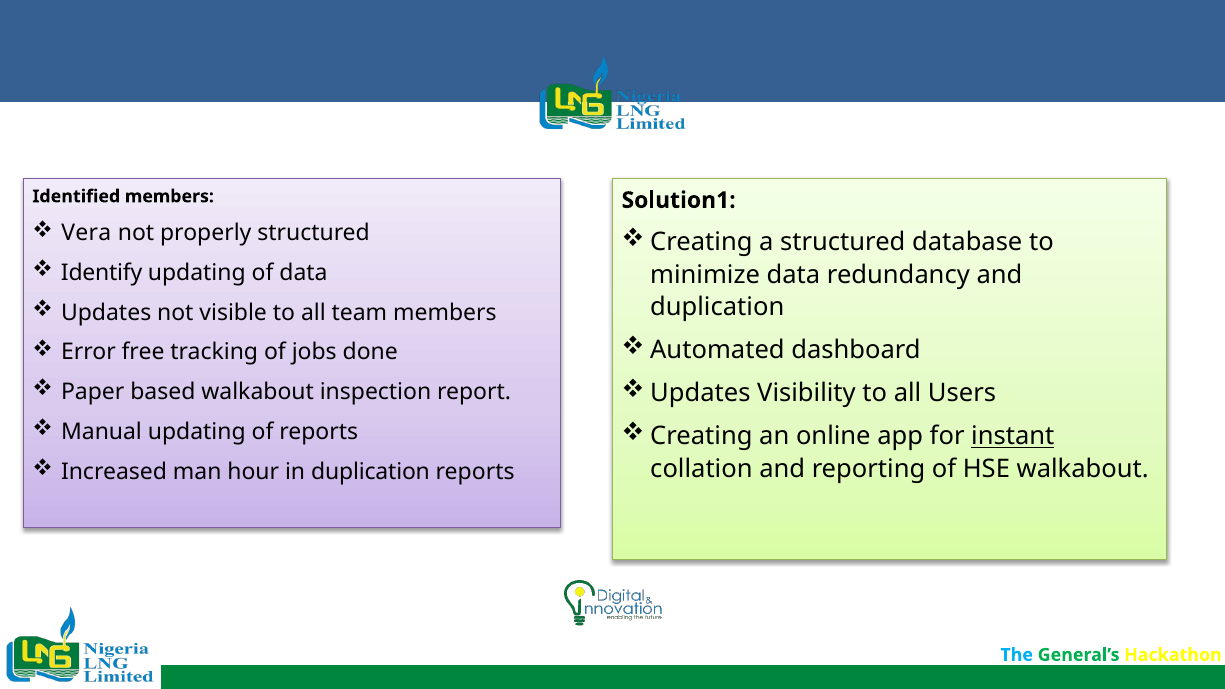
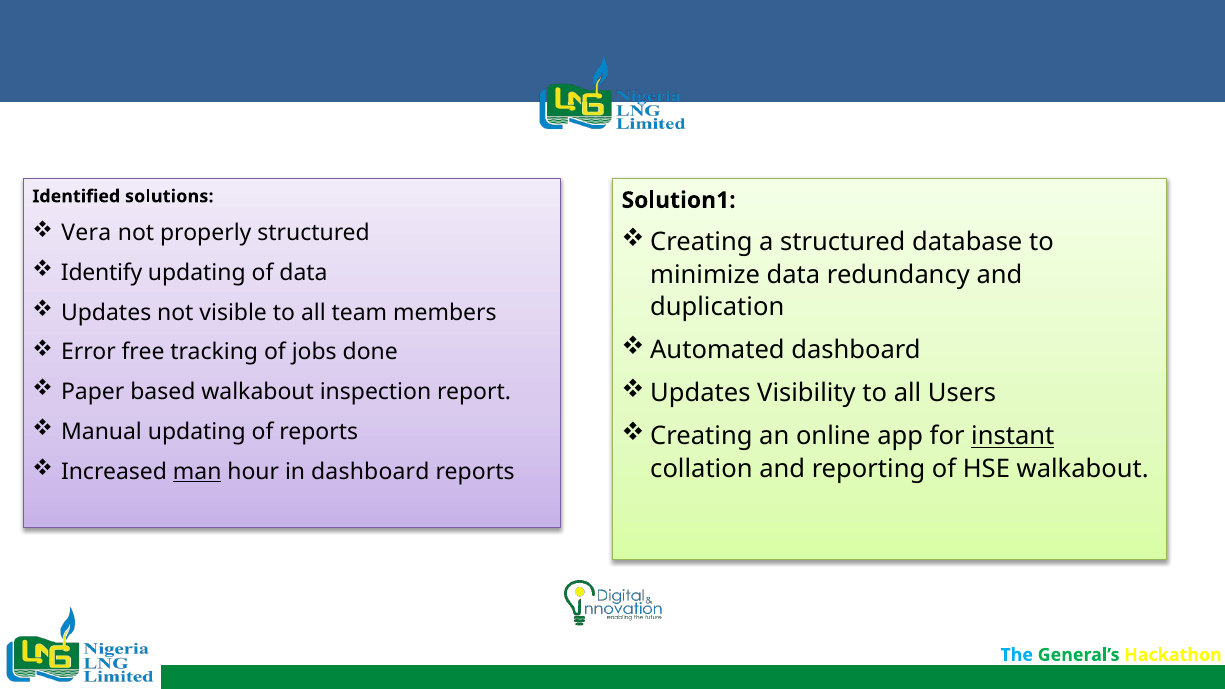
Identified members: members -> solutions
man underline: none -> present
in duplication: duplication -> dashboard
